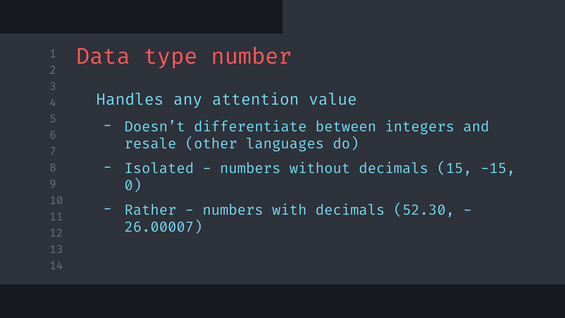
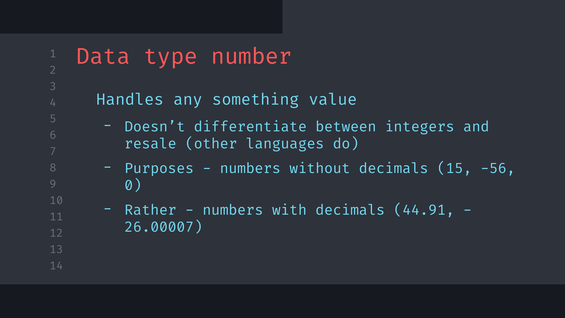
attention: attention -> something
Isolated: Isolated -> Purposes
-15: -15 -> -56
52.30: 52.30 -> 44.91
